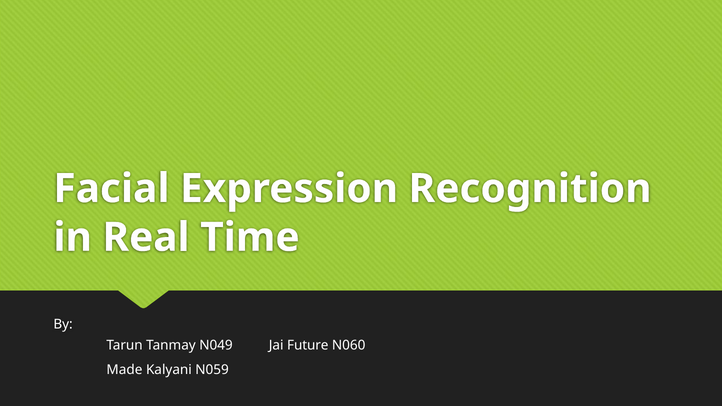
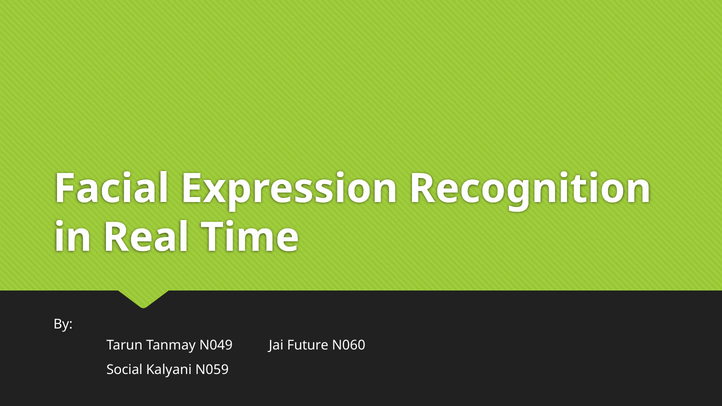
Made: Made -> Social
